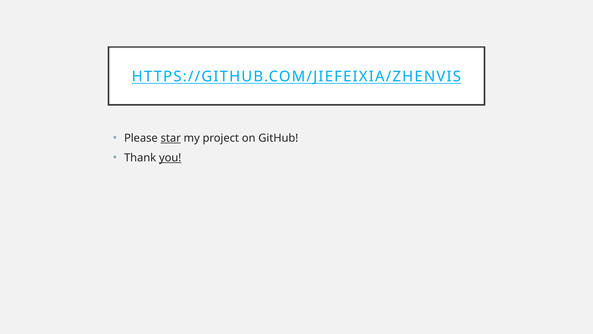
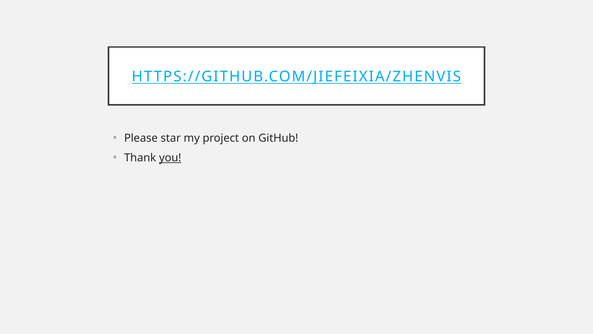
star underline: present -> none
